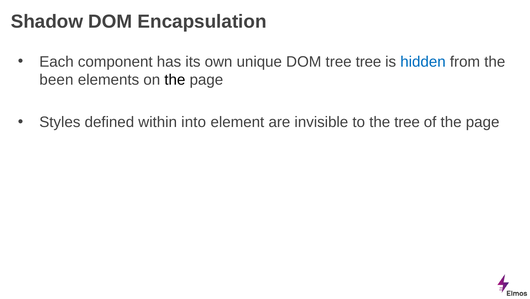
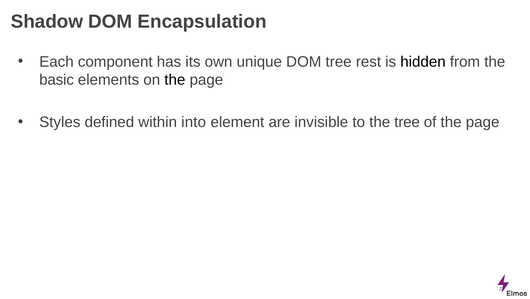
tree tree: tree -> rest
hidden colour: blue -> black
been: been -> basic
